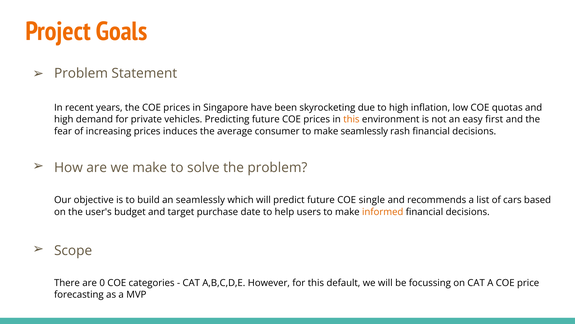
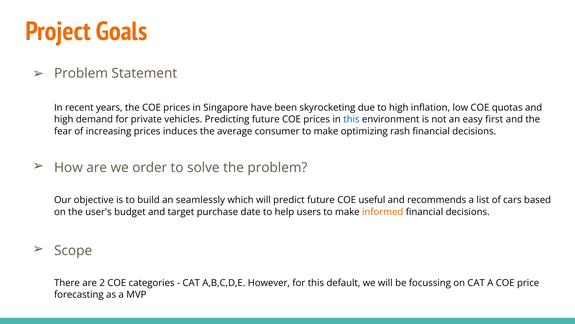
this at (351, 119) colour: orange -> blue
make seamlessly: seamlessly -> optimizing
we make: make -> order
single: single -> useful
0: 0 -> 2
